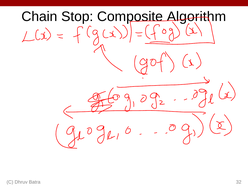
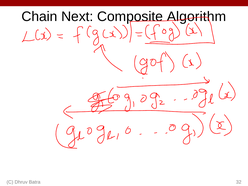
Stop: Stop -> Next
